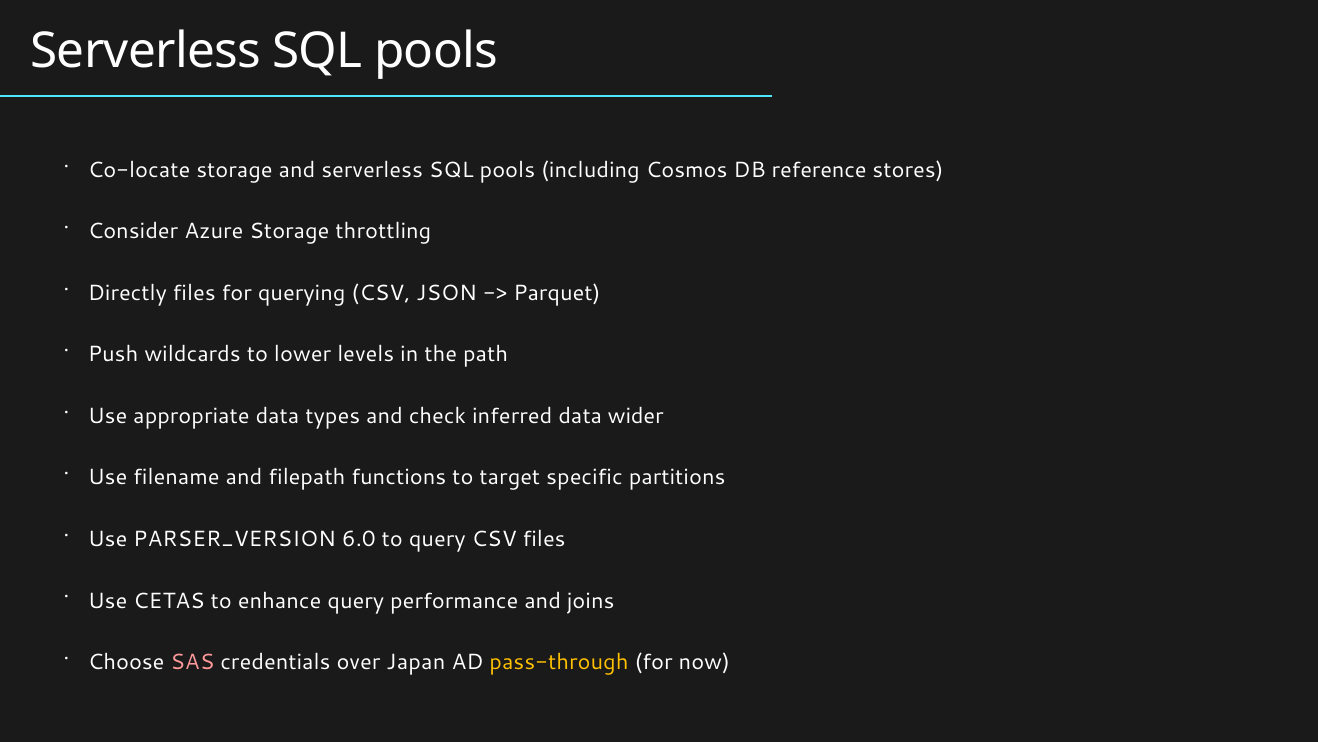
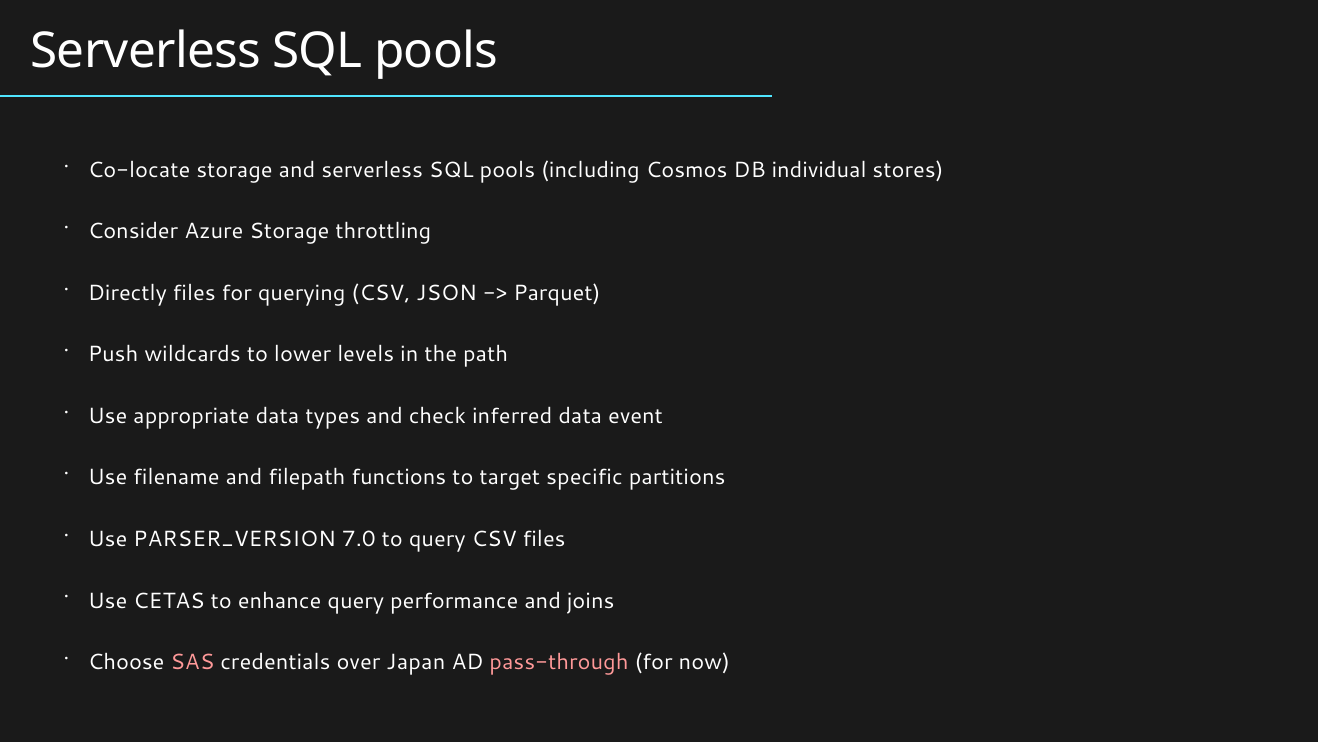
reference: reference -> individual
wider: wider -> event
6.0: 6.0 -> 7.0
pass-through colour: yellow -> pink
